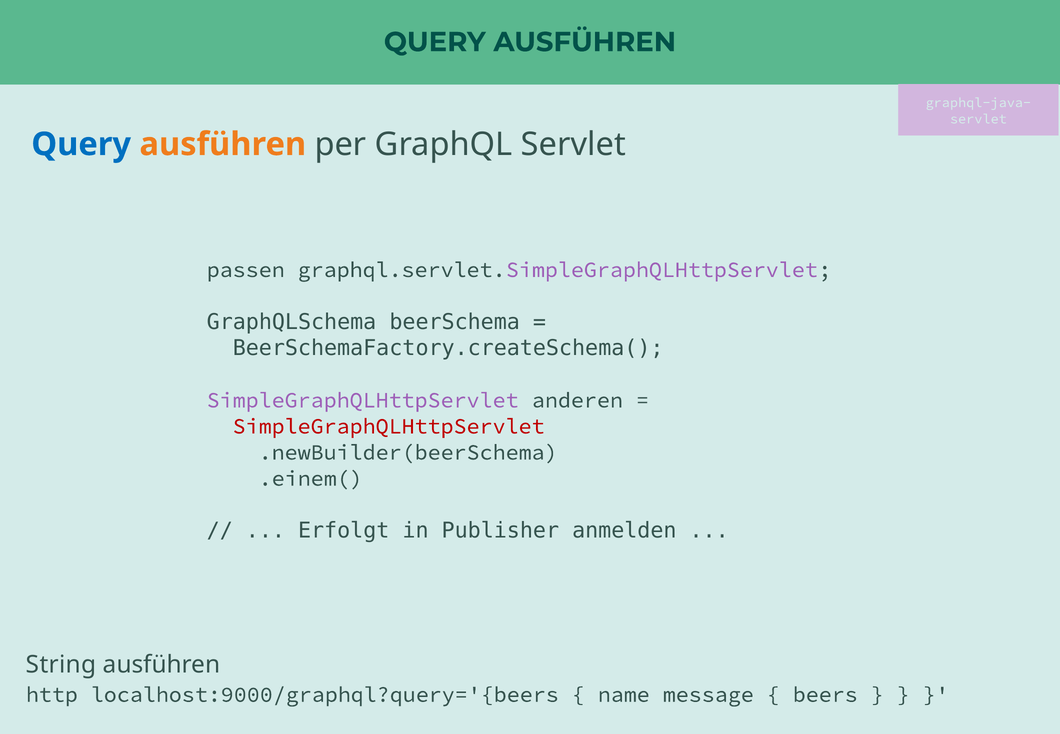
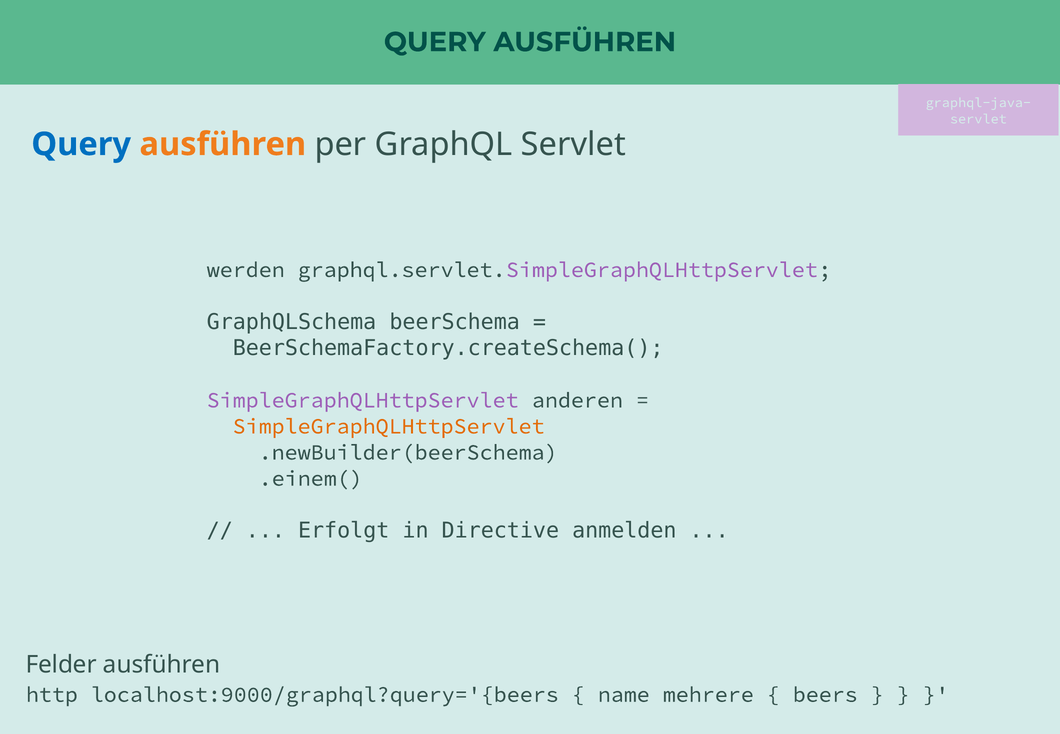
passen: passen -> werden
SimpleGraphQLHttpServlet at (389, 426) colour: red -> orange
Publisher: Publisher -> Directive
String: String -> Felder
message: message -> mehrere
